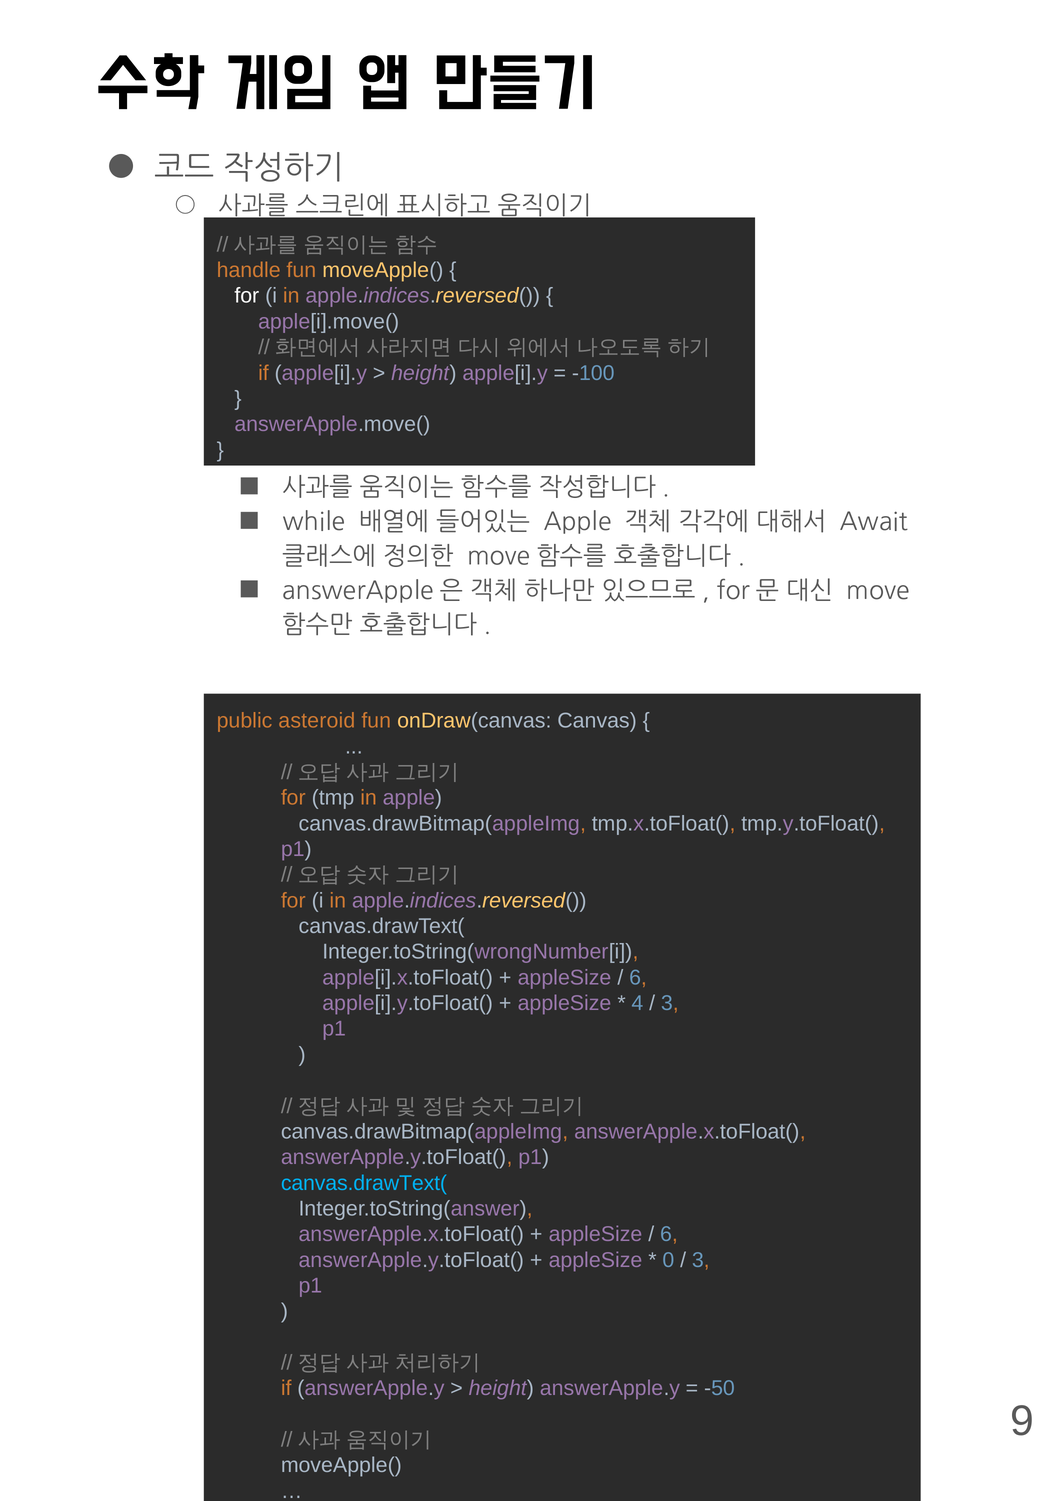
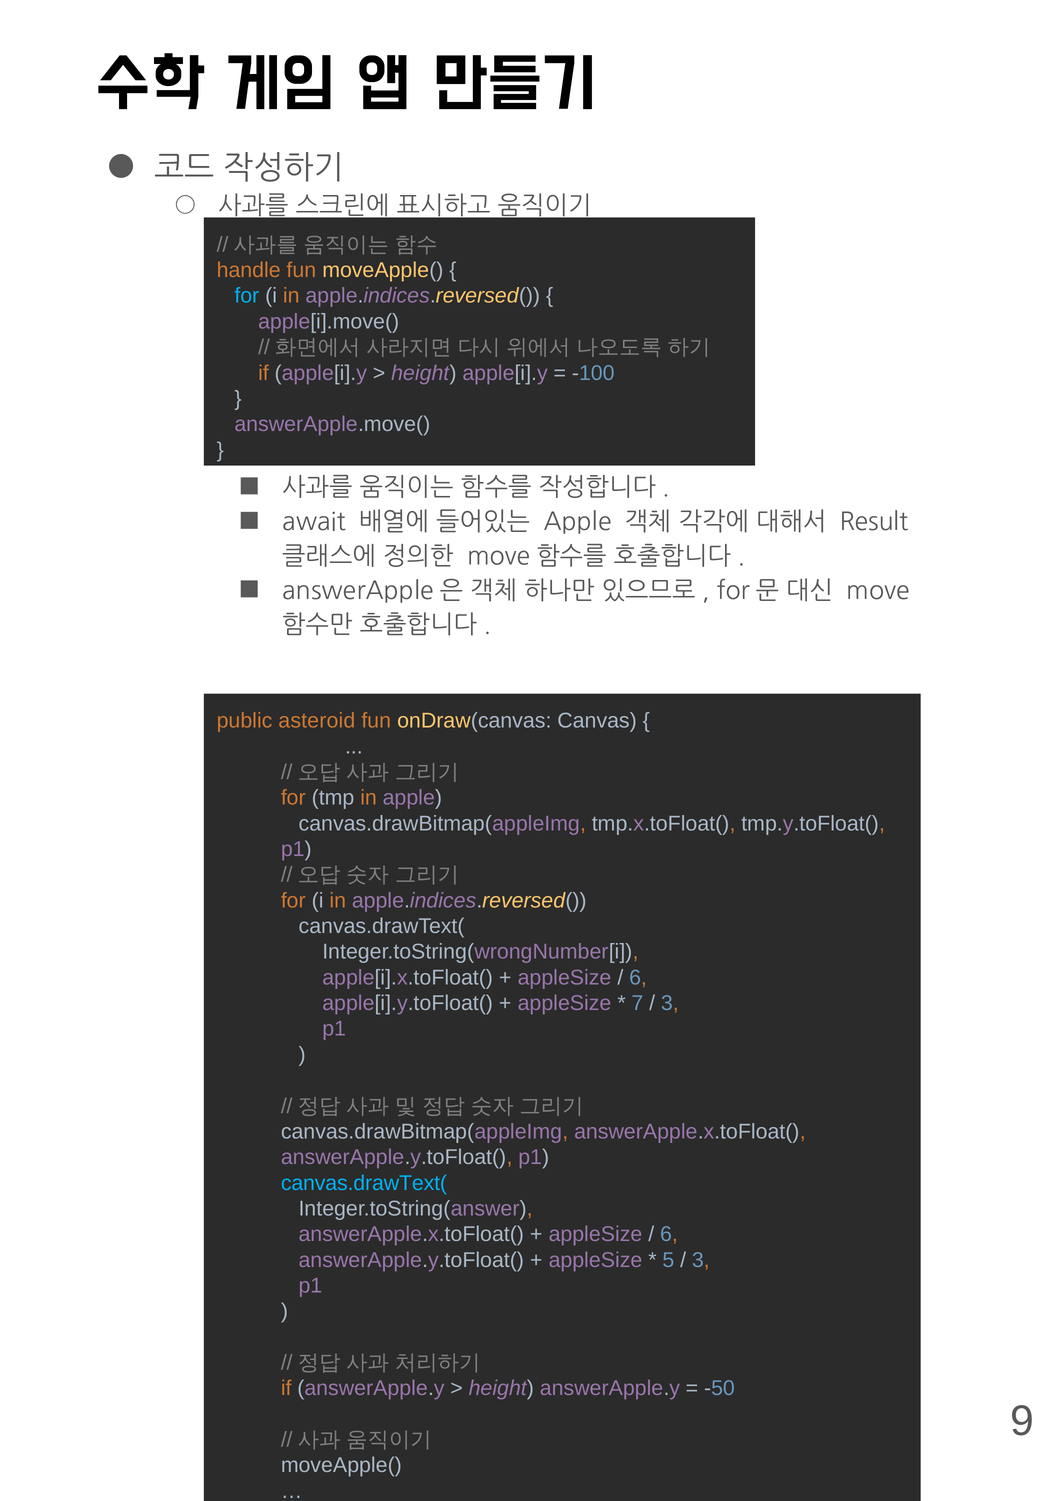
for at (247, 296) colour: white -> light blue
while: while -> await
Await: Await -> Result
4: 4 -> 7
0: 0 -> 5
